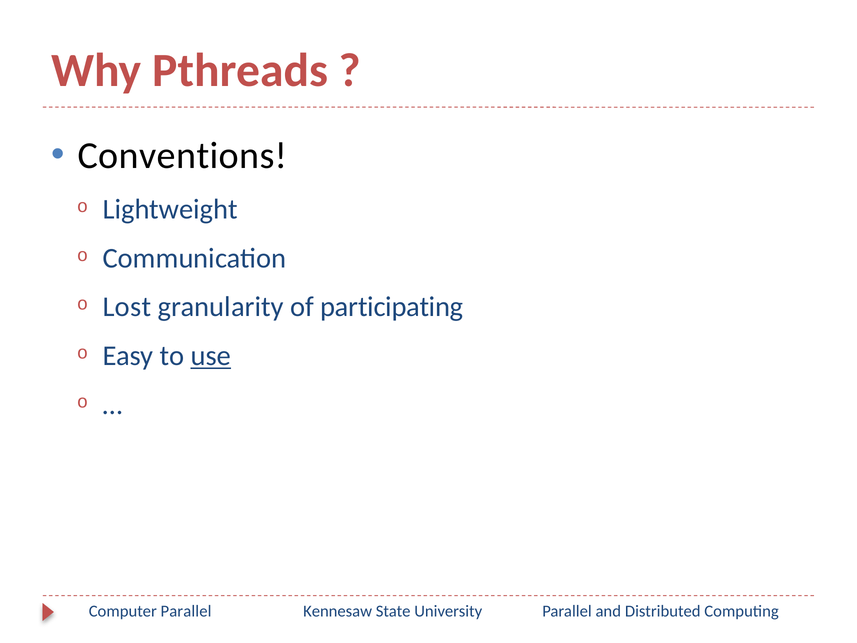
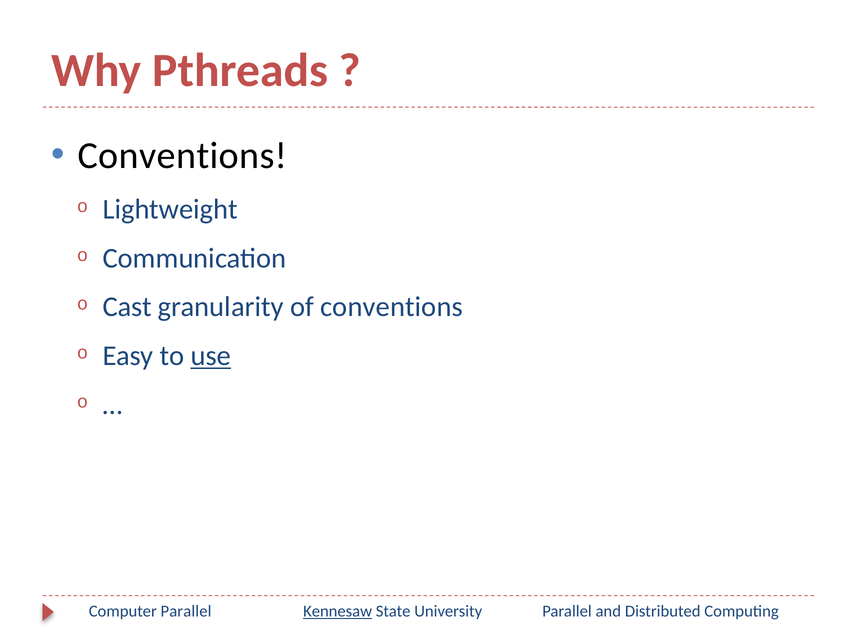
Lost: Lost -> Cast
of participating: participating -> conventions
Kennesaw underline: none -> present
